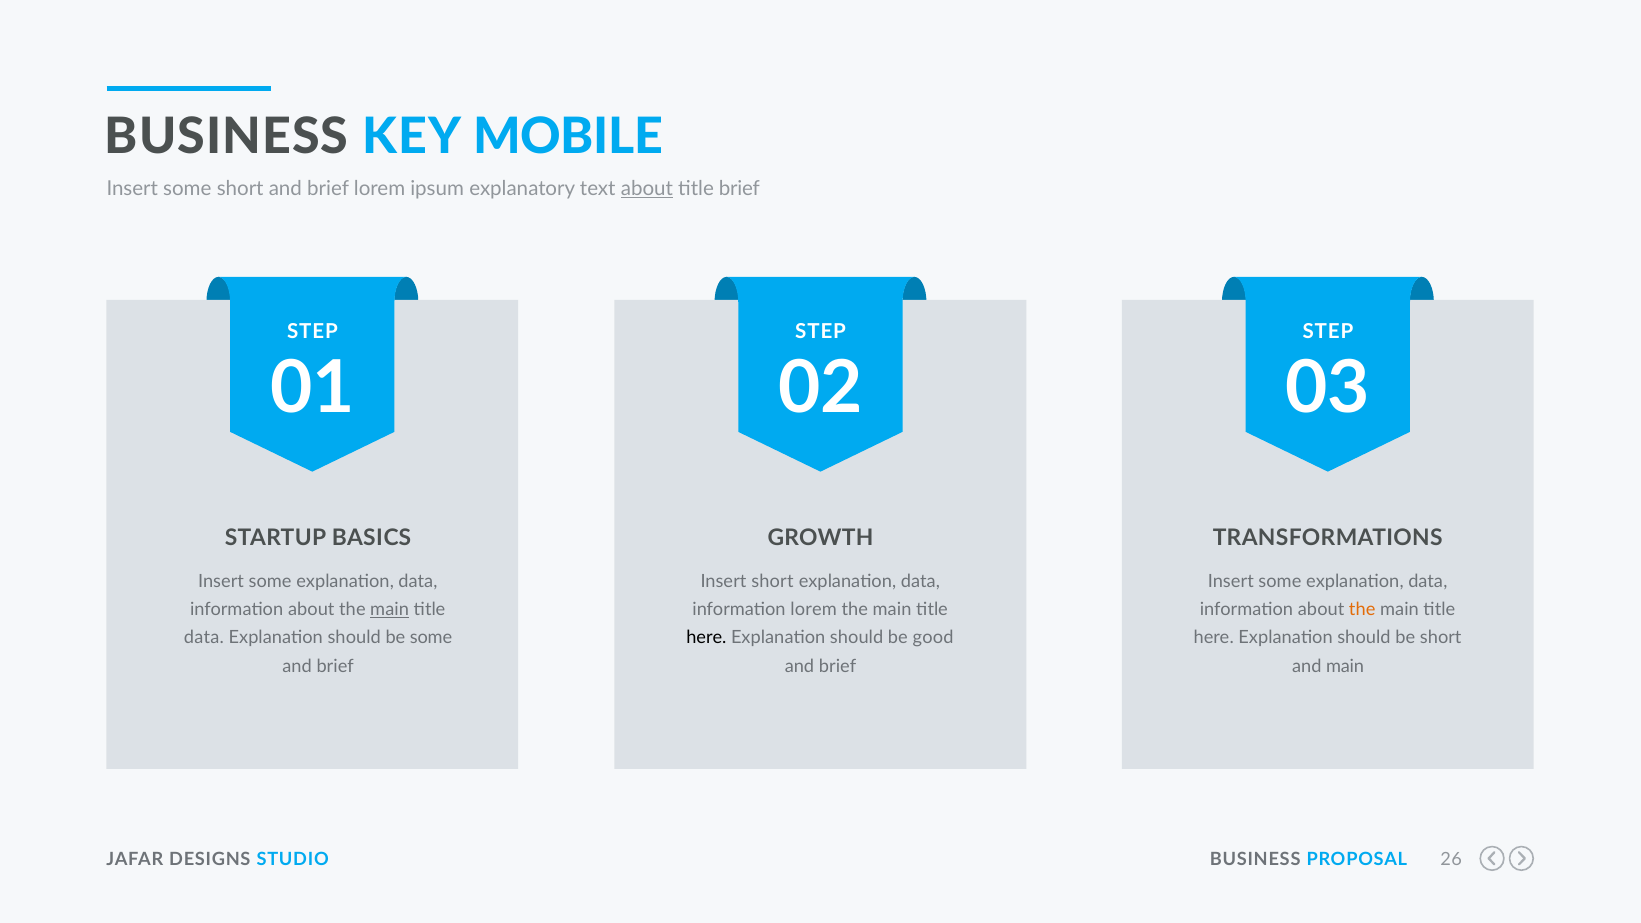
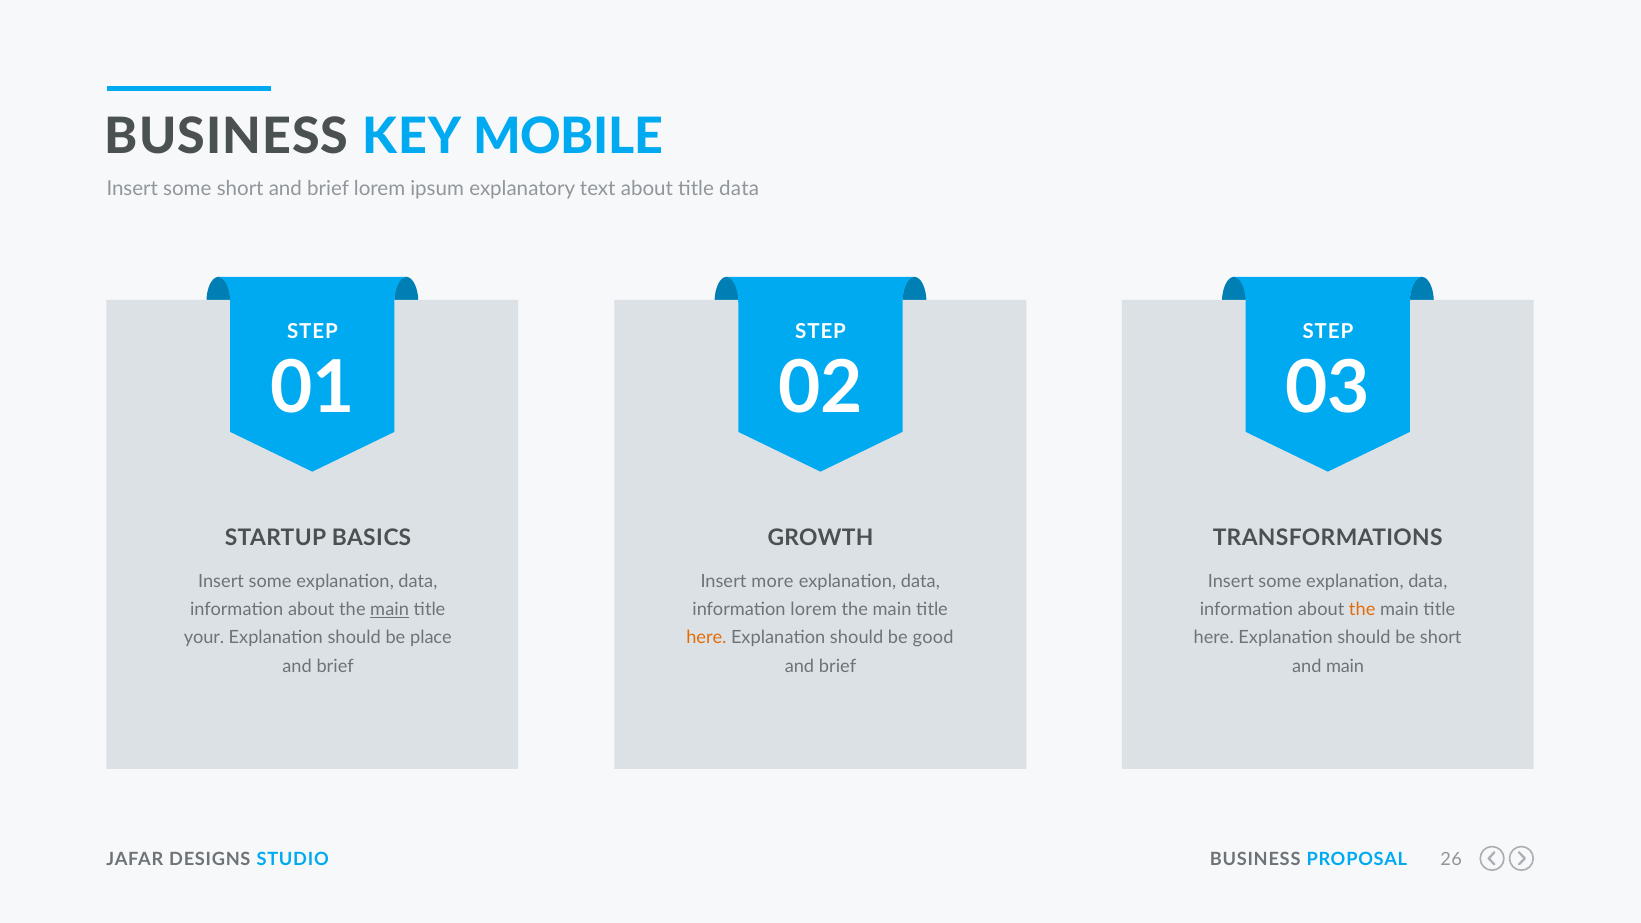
about at (647, 189) underline: present -> none
title brief: brief -> data
Insert short: short -> more
data at (204, 638): data -> your
be some: some -> place
here at (706, 638) colour: black -> orange
